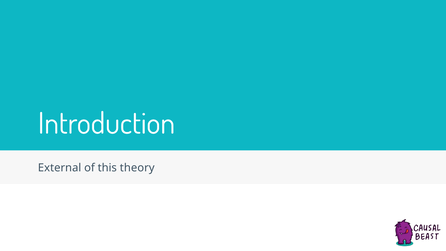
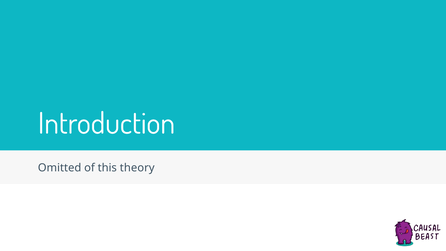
External: External -> Omitted
